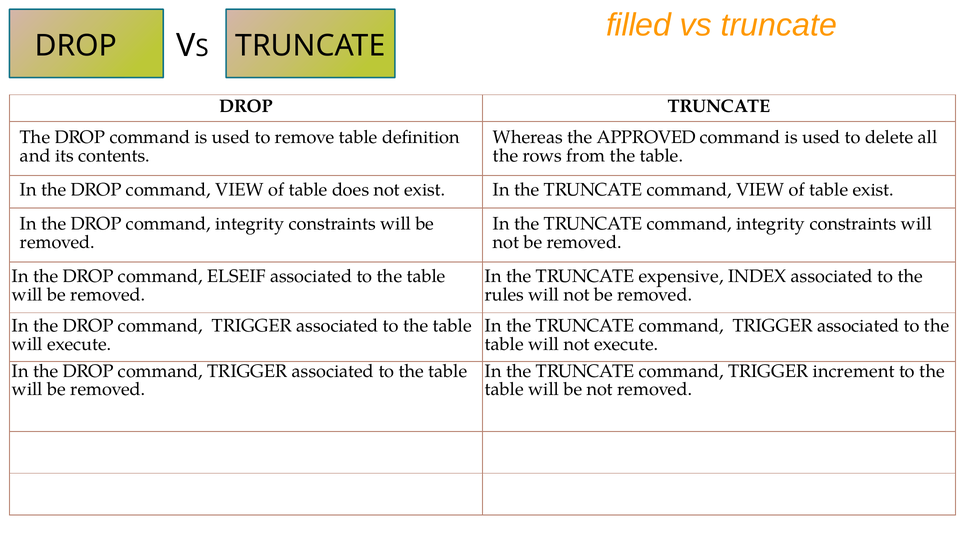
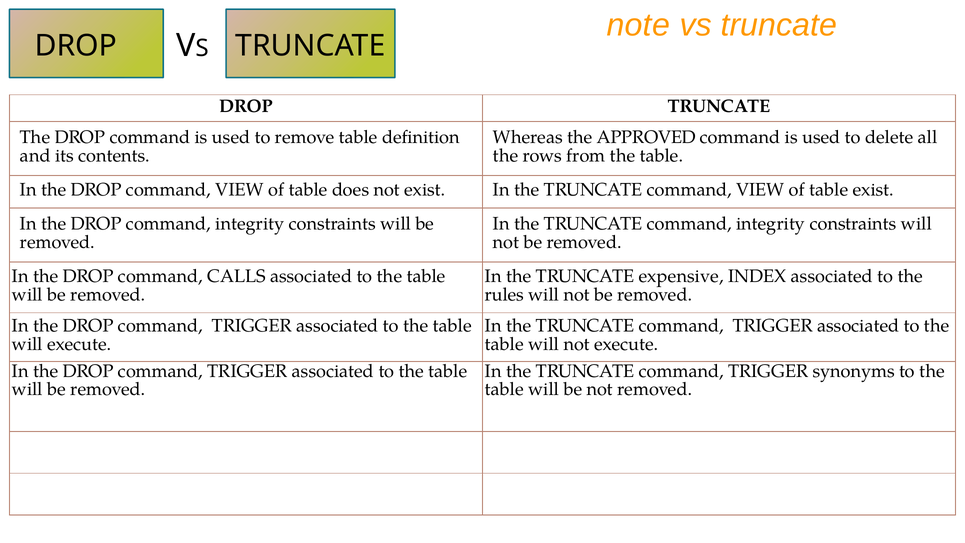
filled: filled -> note
ELSEIF: ELSEIF -> CALLS
increment: increment -> synonyms
